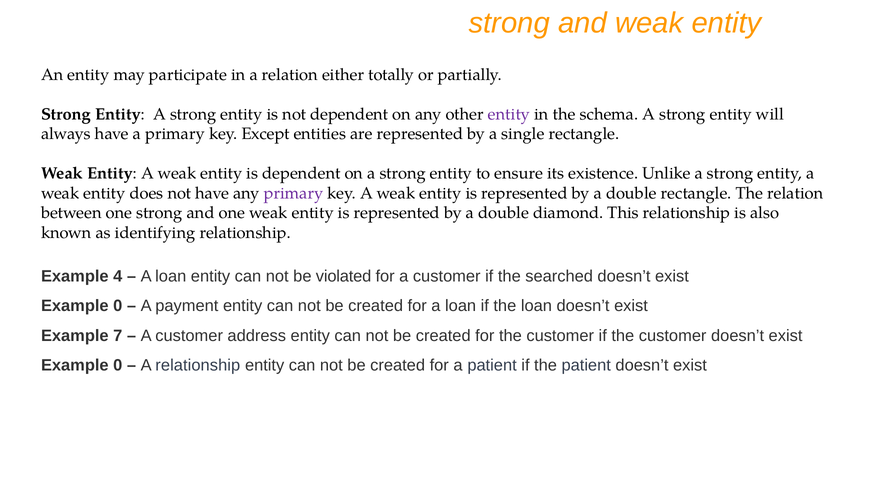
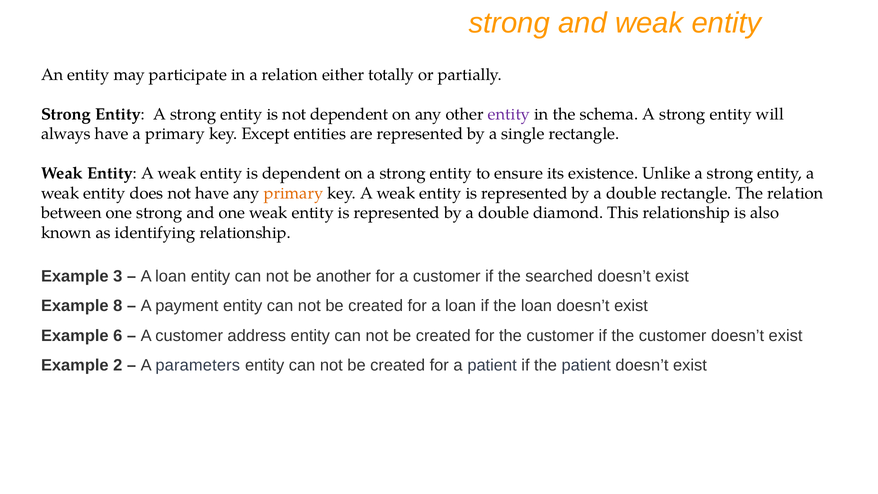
primary at (294, 193) colour: purple -> orange
4: 4 -> 3
violated: violated -> another
0 at (118, 306): 0 -> 8
7: 7 -> 6
0 at (118, 365): 0 -> 2
A relationship: relationship -> parameters
